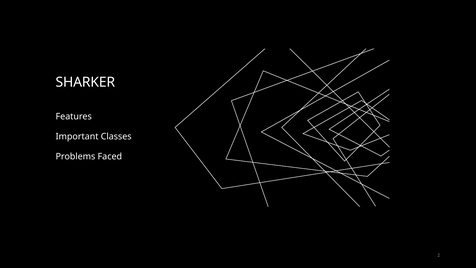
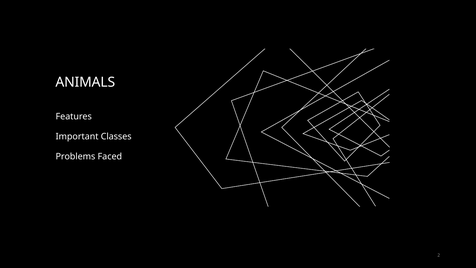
SHARKER: SHARKER -> ANIMALS
